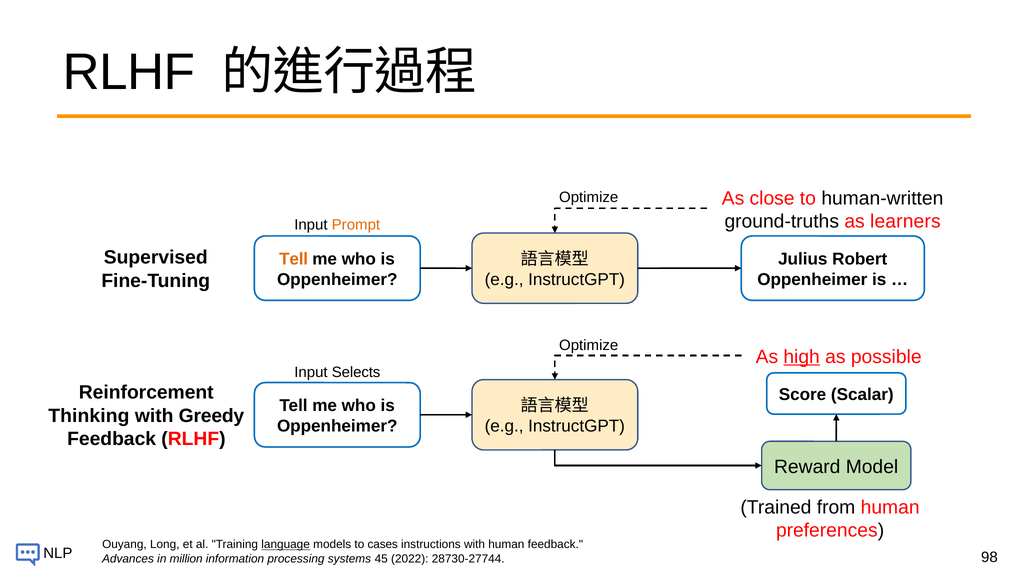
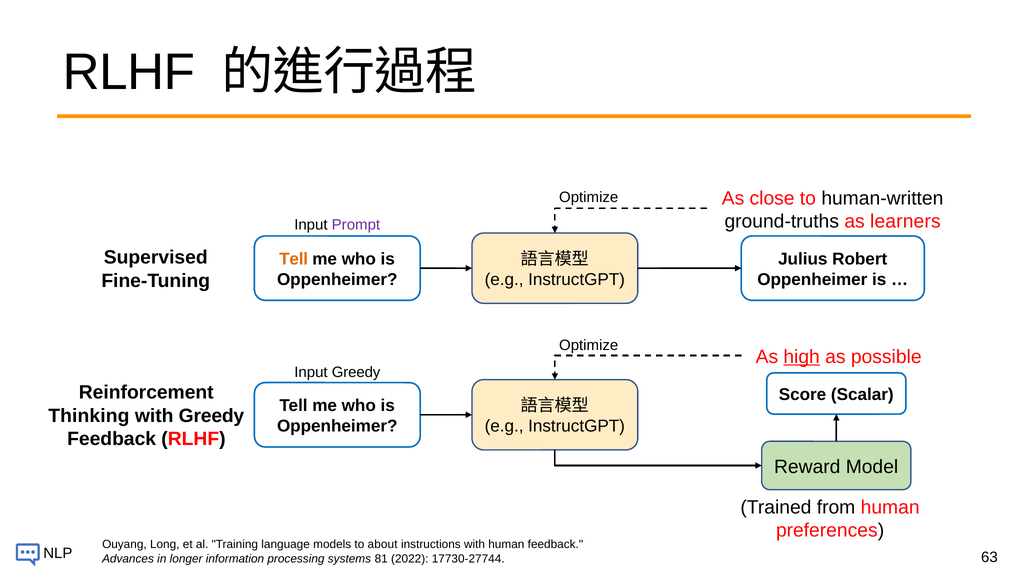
Prompt colour: orange -> purple
Input Selects: Selects -> Greedy
language underline: present -> none
cases: cases -> about
98: 98 -> 63
million: million -> longer
45: 45 -> 81
28730-27744: 28730-27744 -> 17730-27744
